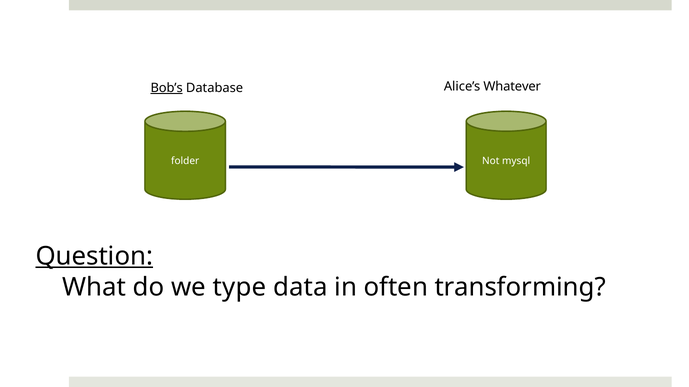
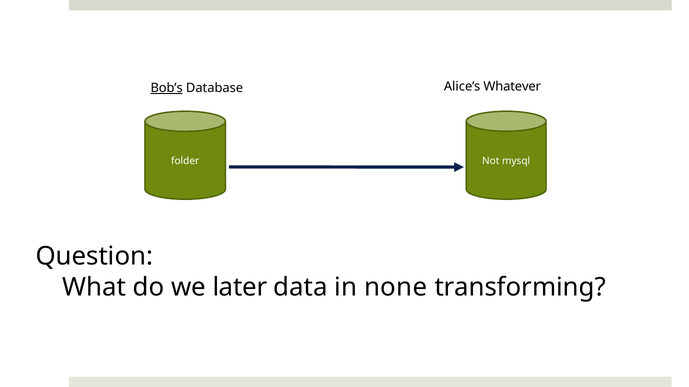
Question underline: present -> none
type: type -> later
often: often -> none
